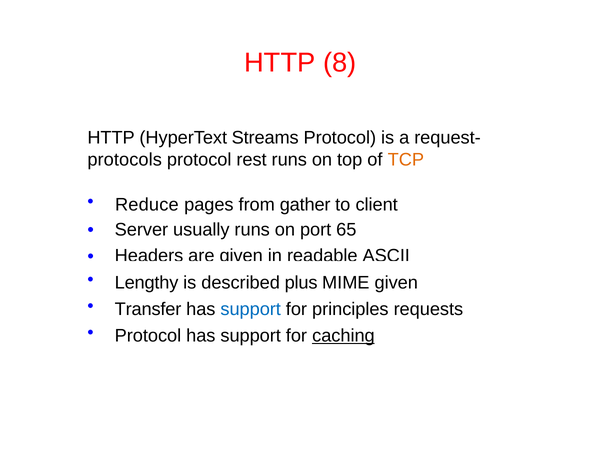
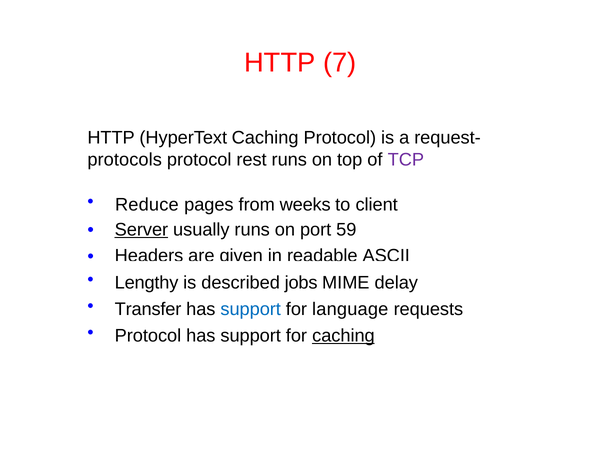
8: 8 -> 7
HyperText Streams: Streams -> Caching
TCP colour: orange -> purple
gather: gather -> weeks
Server underline: none -> present
65: 65 -> 59
plus: plus -> jobs
MIME given: given -> delay
principles: principles -> language
